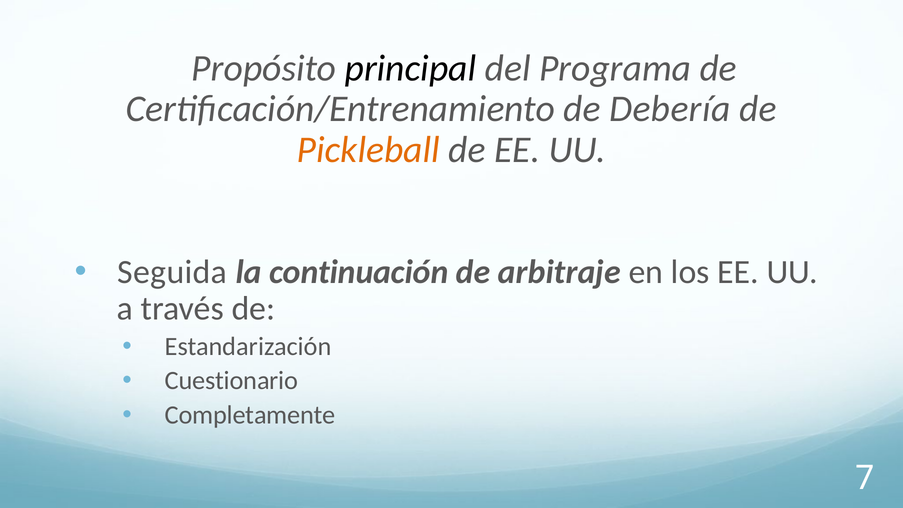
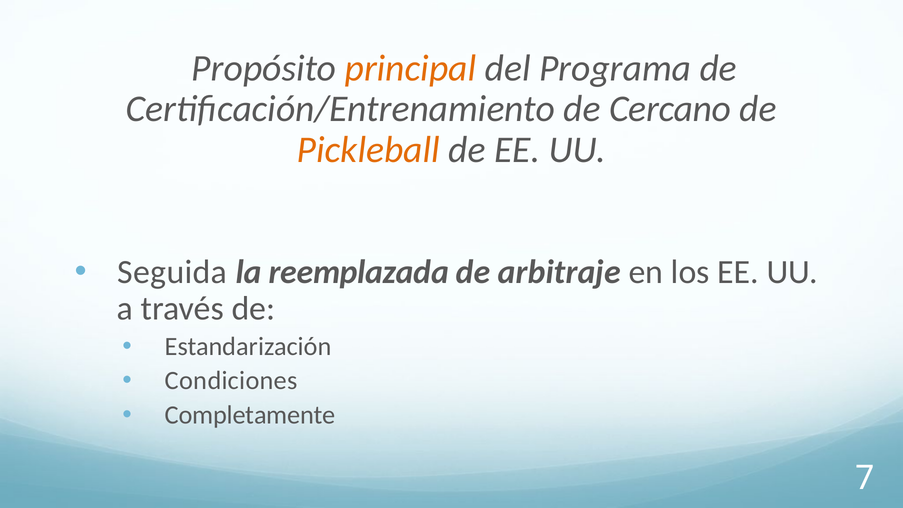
principal colour: black -> orange
Debería: Debería -> Cercano
continuación: continuación -> reemplazada
Cuestionario: Cuestionario -> Condiciones
